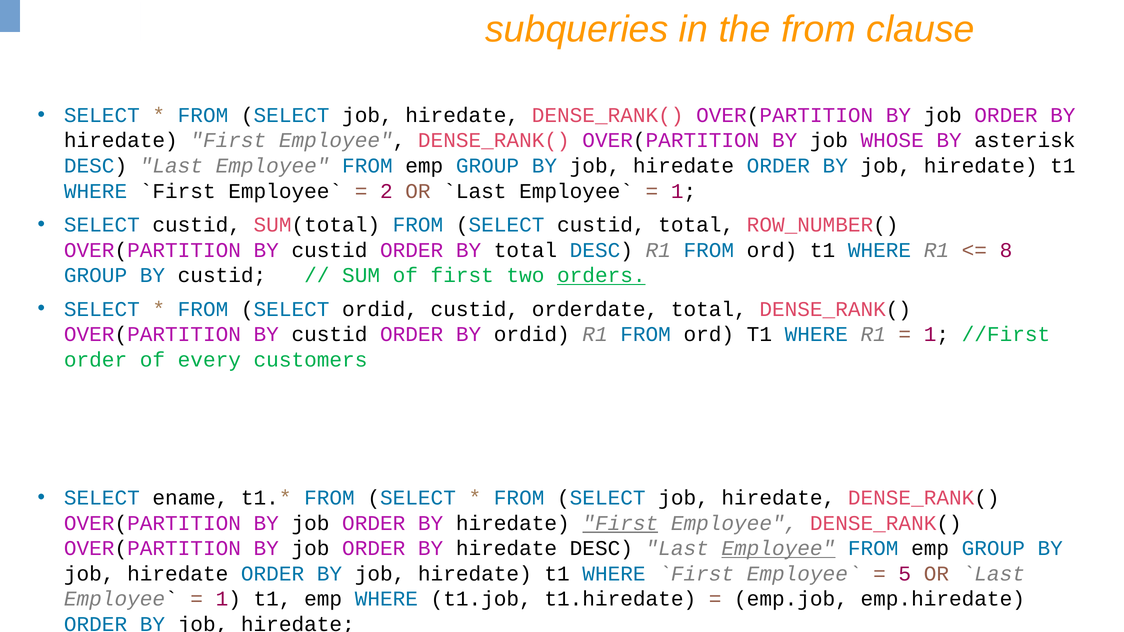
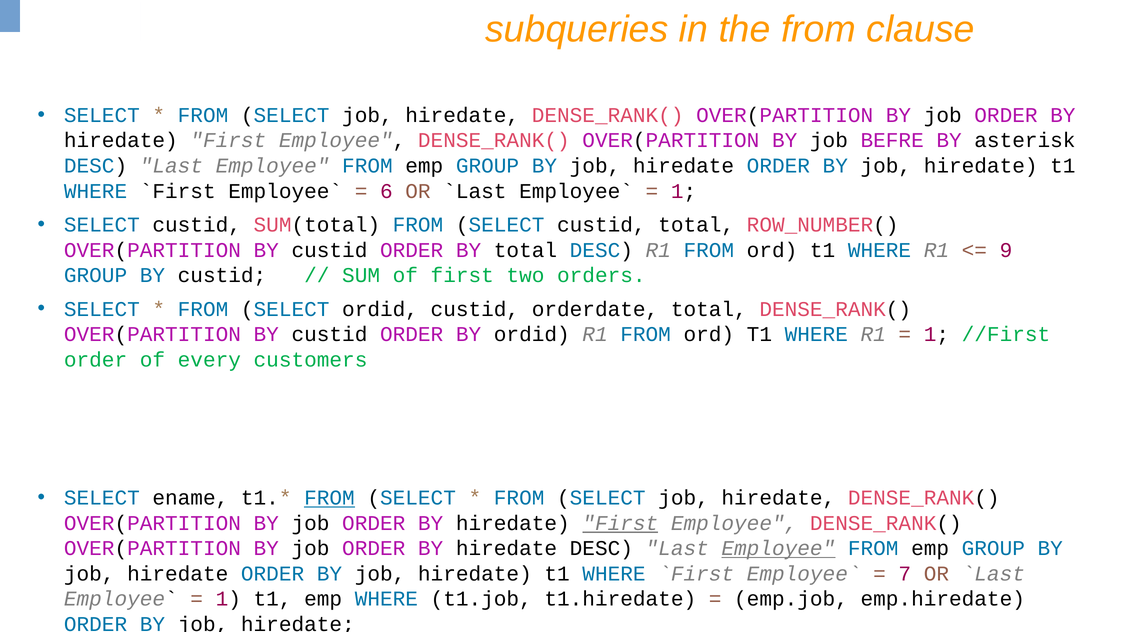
WHOSE: WHOSE -> BEFRE
2: 2 -> 6
8: 8 -> 9
orders underline: present -> none
FROM at (329, 498) underline: none -> present
5: 5 -> 7
